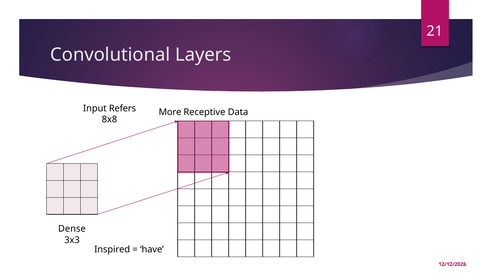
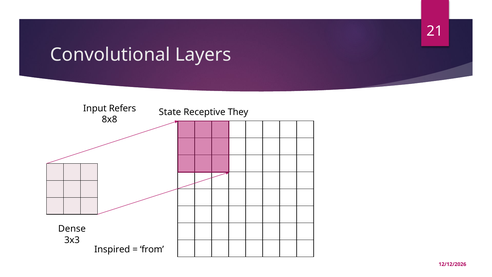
More: More -> State
Data: Data -> They
have: have -> from
